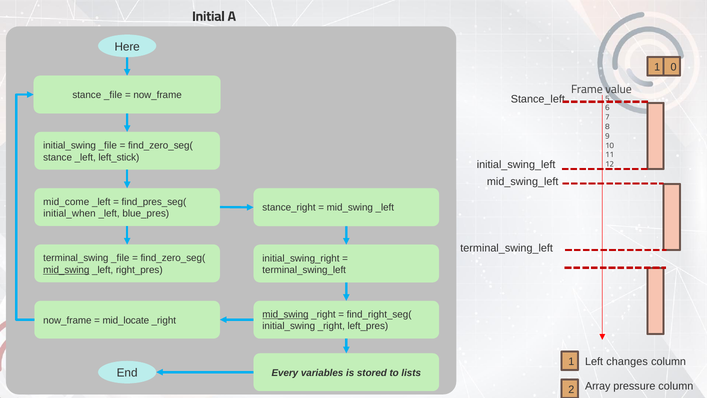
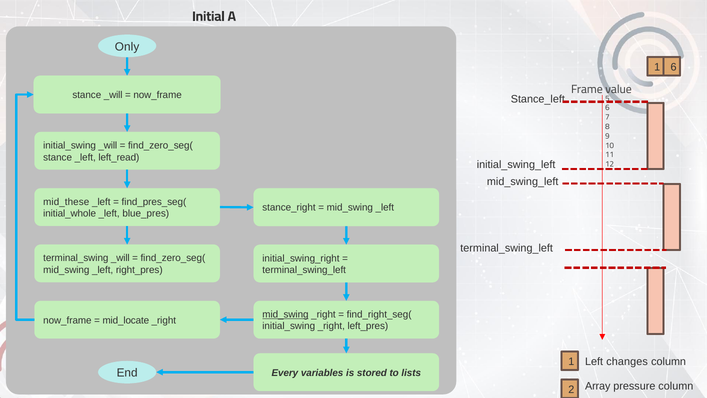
Here: Here -> Only
1 0: 0 -> 6
stance _file: _file -> _will
initial_swing _file: _file -> _will
left_stick: left_stick -> left_read
mid_come: mid_come -> mid_these
initial_when: initial_when -> initial_whole
terminal_swing _file: _file -> _will
mid_swing at (66, 270) underline: present -> none
